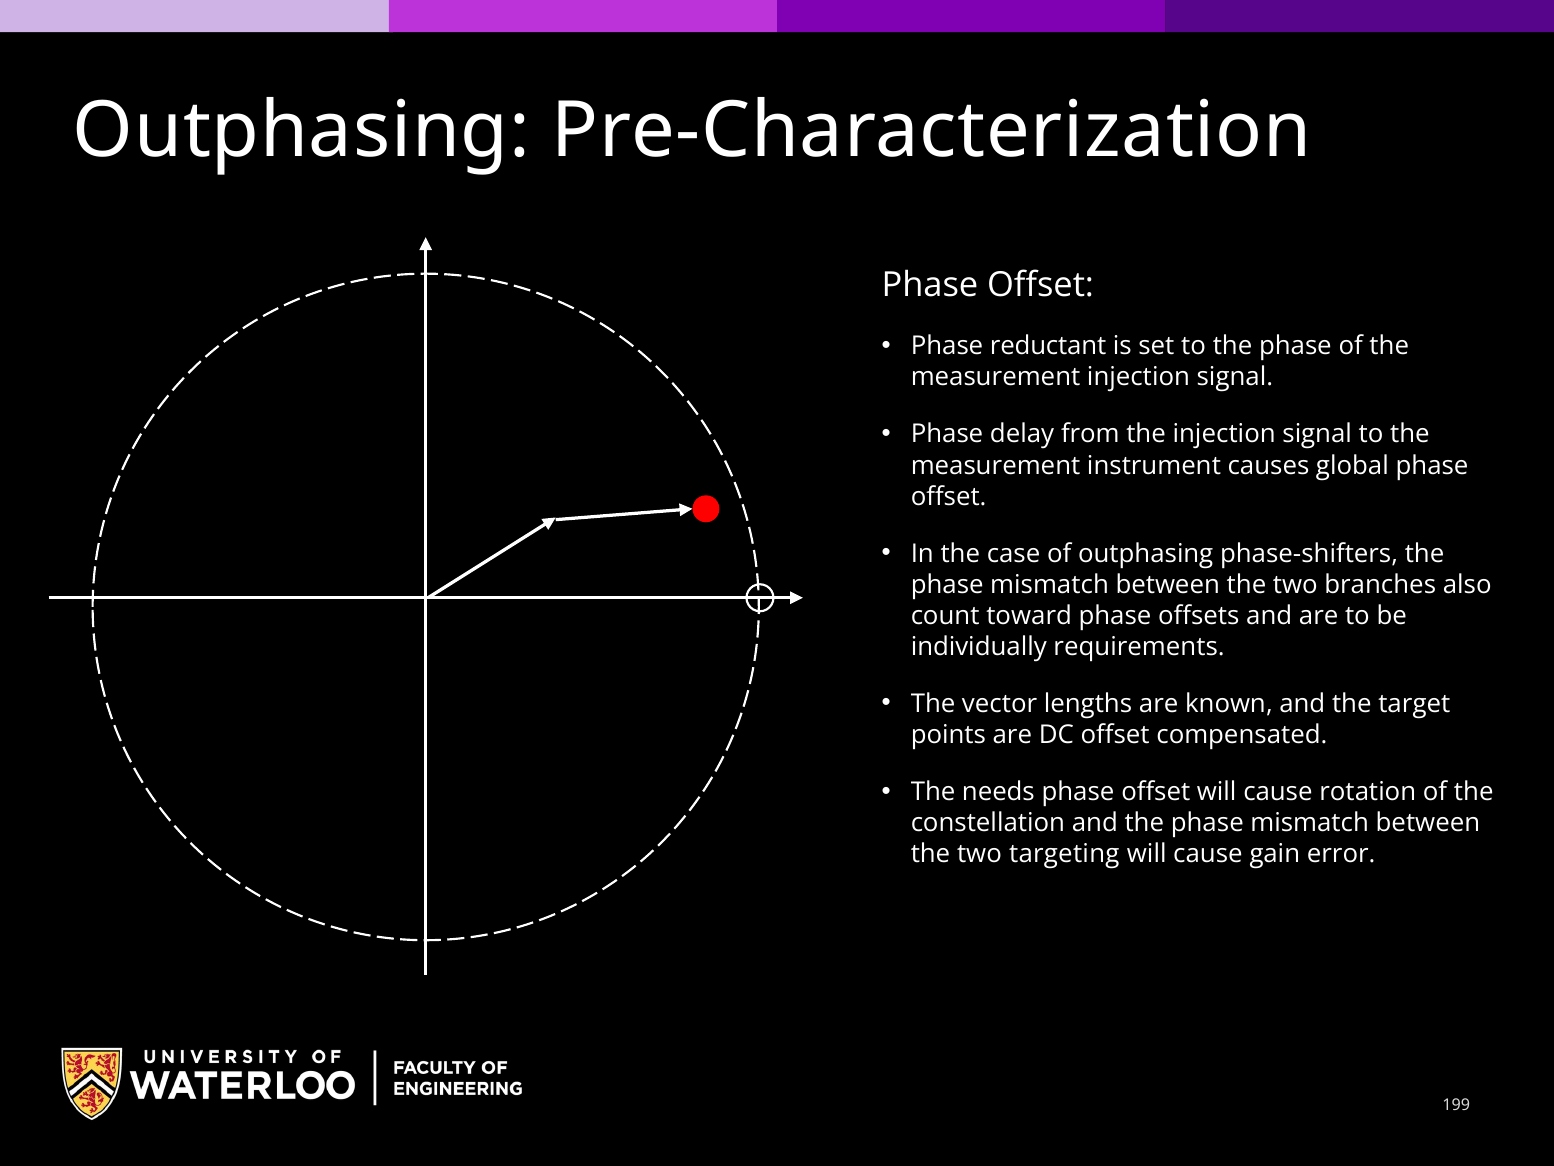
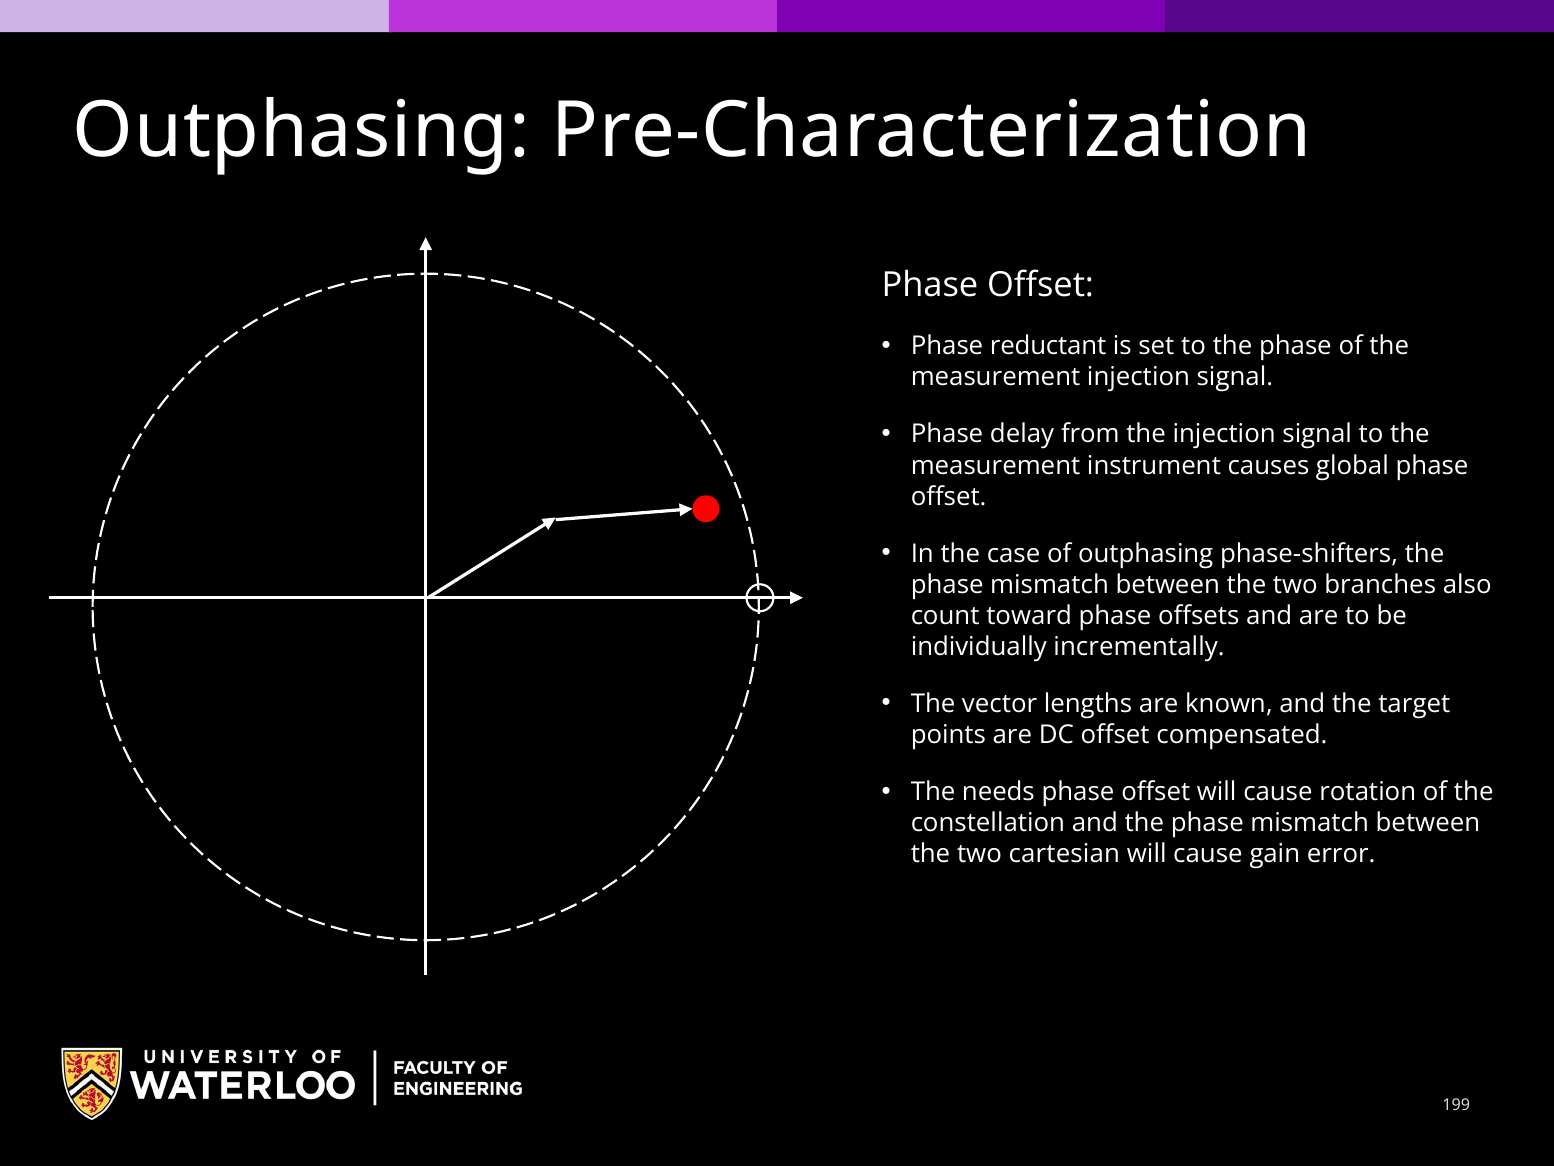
requirements: requirements -> incrementally
targeting: targeting -> cartesian
